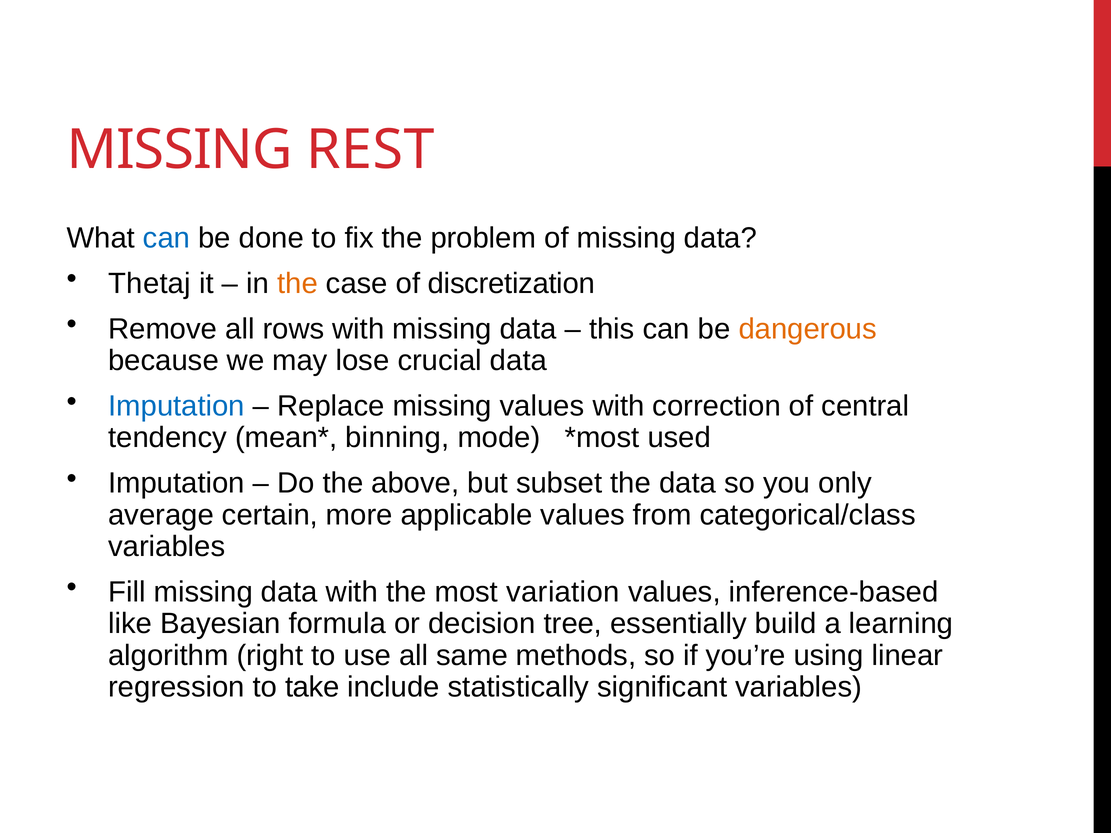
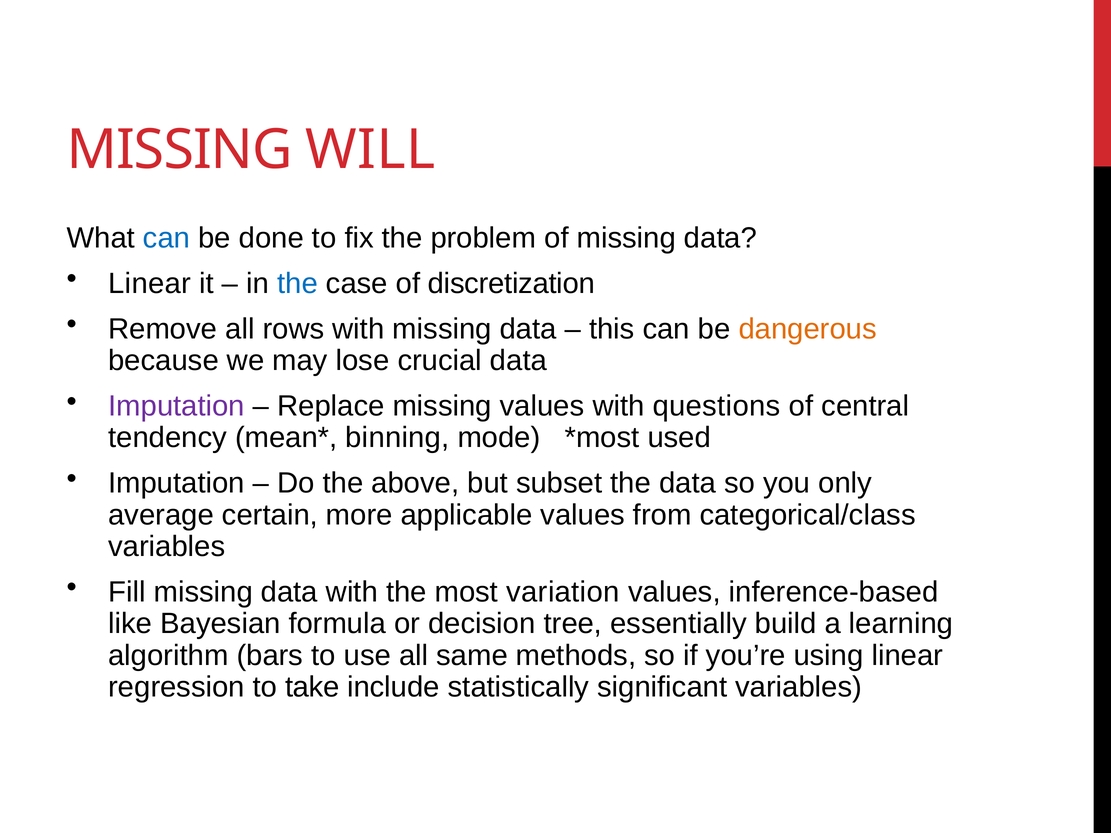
REST: REST -> WILL
Thetaj at (150, 284): Thetaj -> Linear
the at (298, 284) colour: orange -> blue
Imputation at (177, 406) colour: blue -> purple
correction: correction -> questions
right: right -> bars
